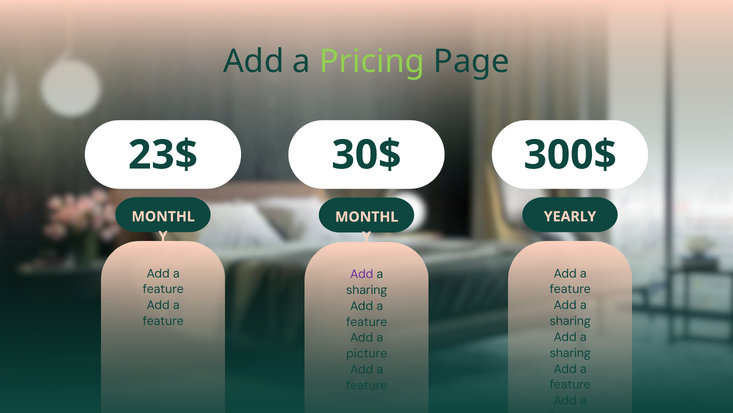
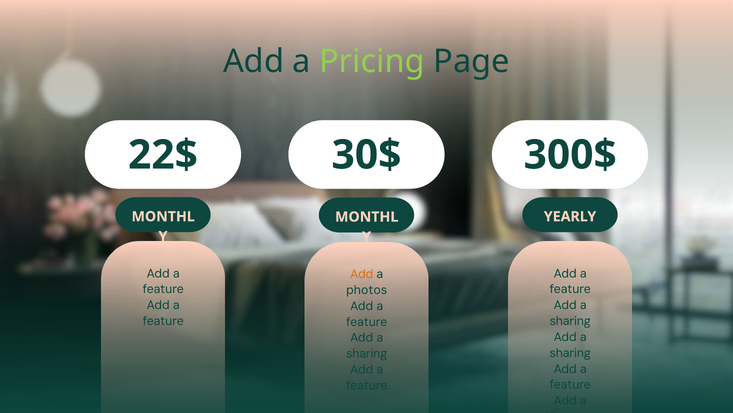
23$: 23$ -> 22$
Add at (362, 274) colour: purple -> orange
sharing at (367, 290): sharing -> photos
picture at (367, 353): picture -> sharing
